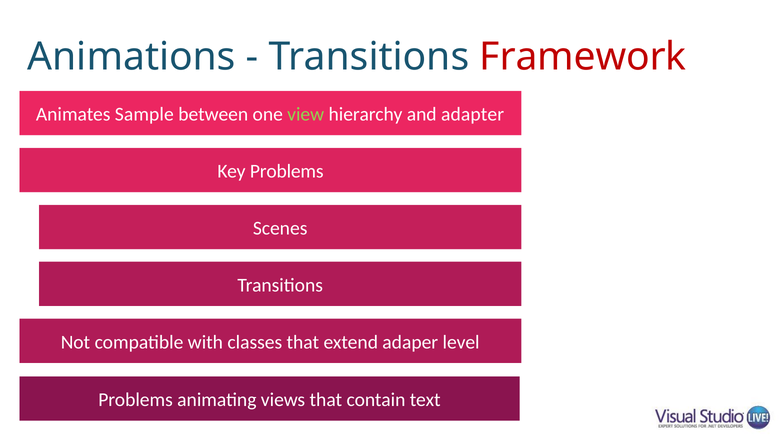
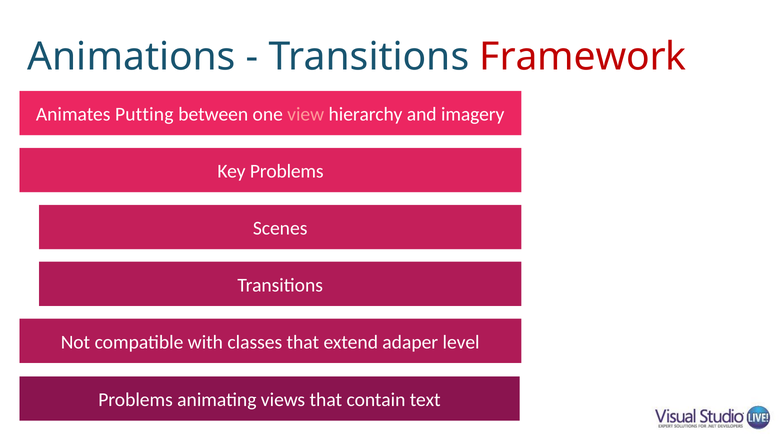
Sample: Sample -> Putting
view colour: light green -> pink
adapter: adapter -> imagery
